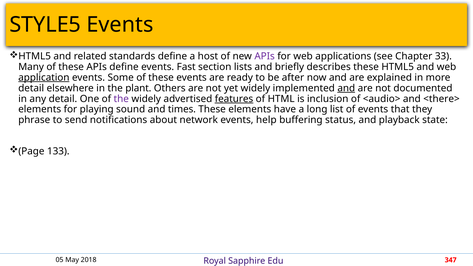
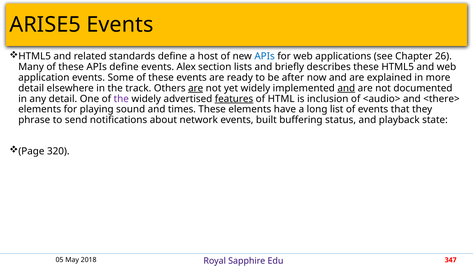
STYLE5: STYLE5 -> ARISE5
APIs at (265, 56) colour: purple -> blue
33: 33 -> 26
Fast: Fast -> Alex
application underline: present -> none
plant: plant -> track
are at (196, 88) underline: none -> present
help: help -> built
133: 133 -> 320
